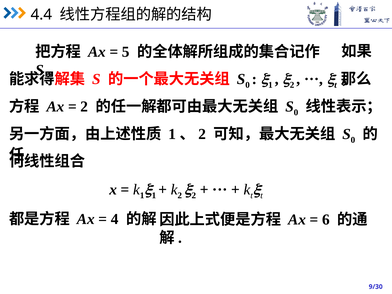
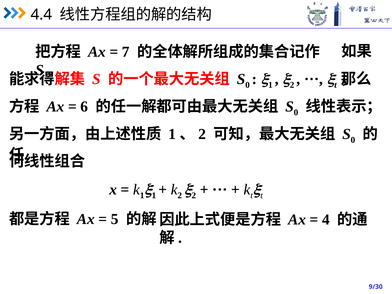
5: 5 -> 7
2 at (84, 106): 2 -> 6
4: 4 -> 5
6: 6 -> 4
